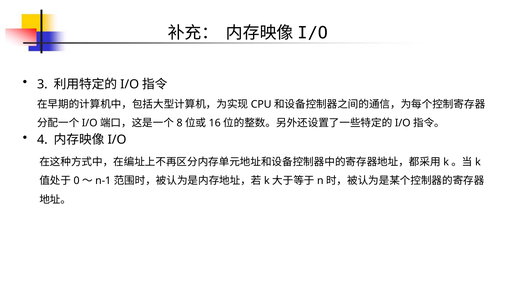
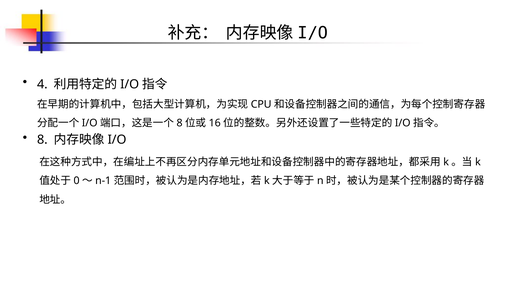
3: 3 -> 4
4 at (42, 140): 4 -> 8
